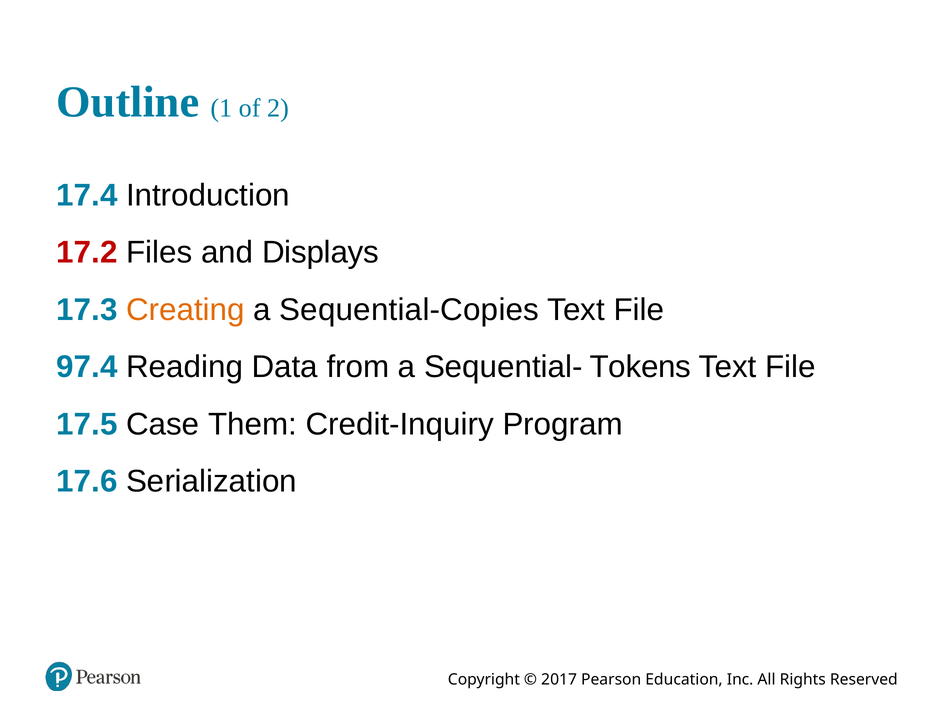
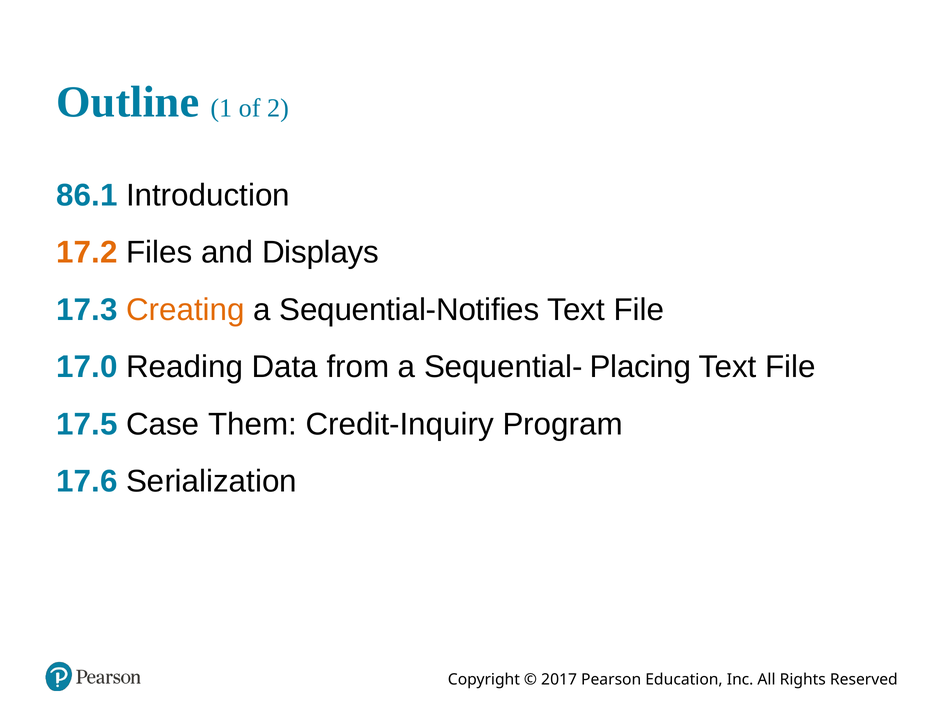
17.4: 17.4 -> 86.1
17.2 colour: red -> orange
Sequential-Copies: Sequential-Copies -> Sequential-Notifies
97.4: 97.4 -> 17.0
Tokens: Tokens -> Placing
